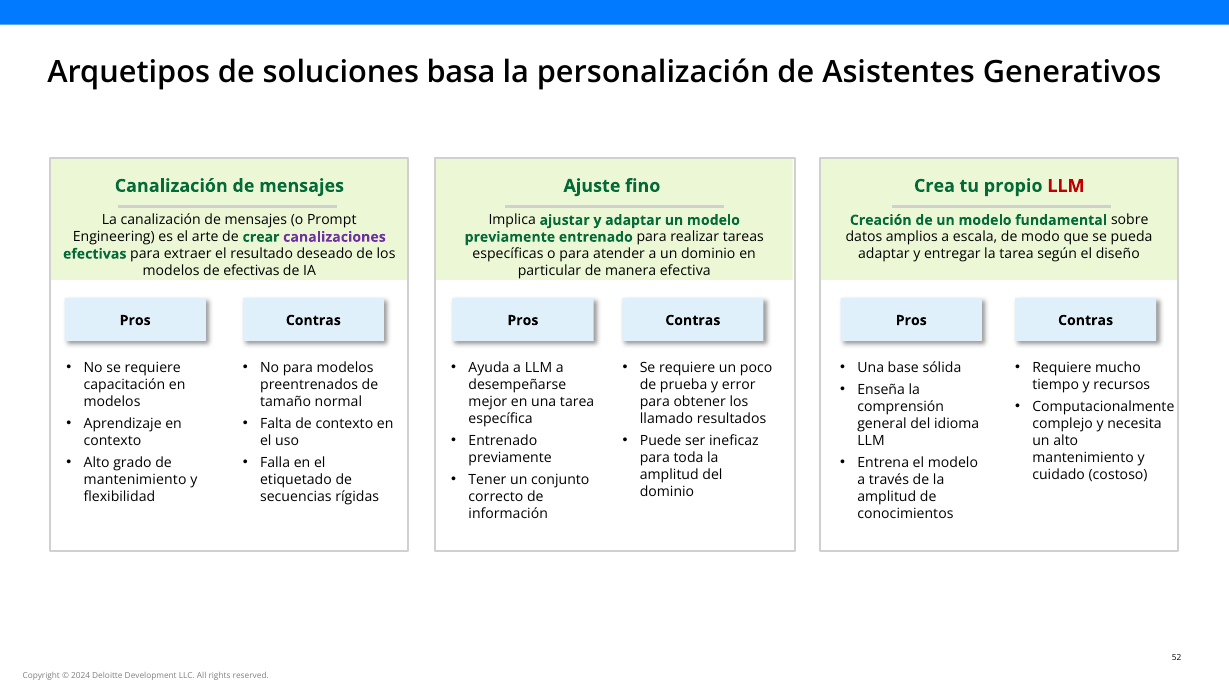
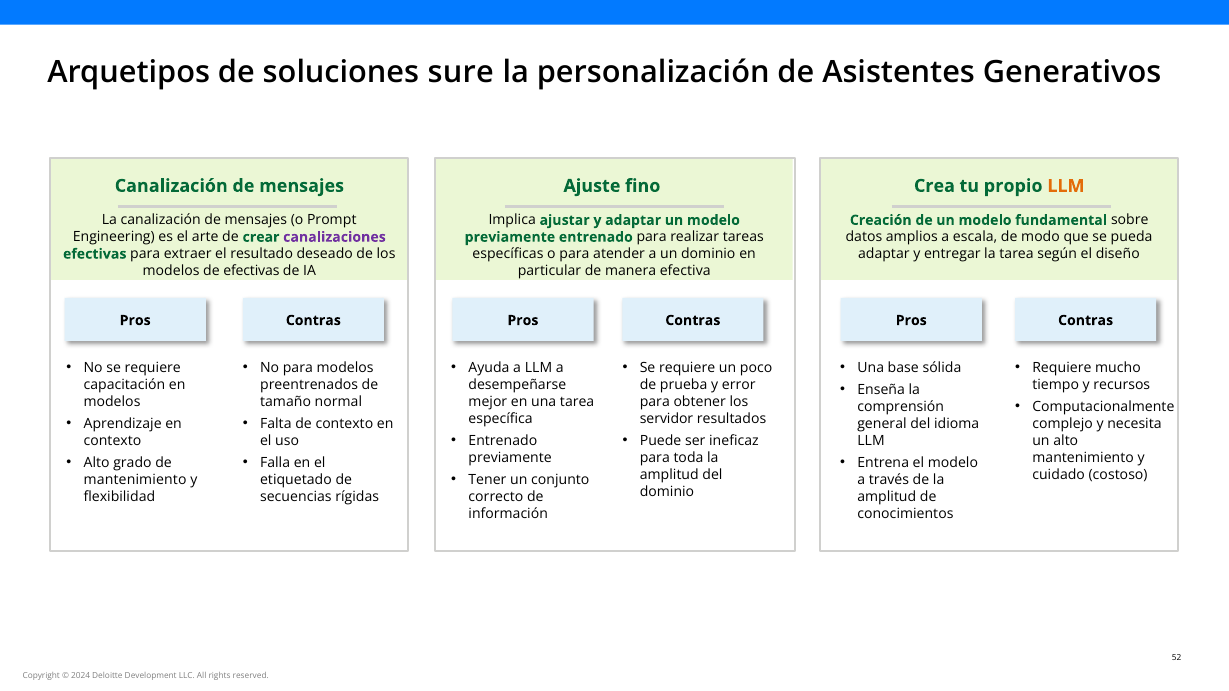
basa: basa -> sure
LLM at (1066, 186) colour: red -> orange
llamado: llamado -> servidor
